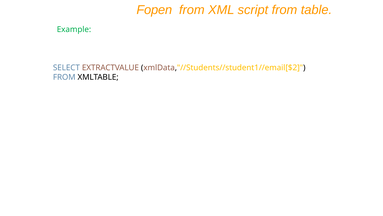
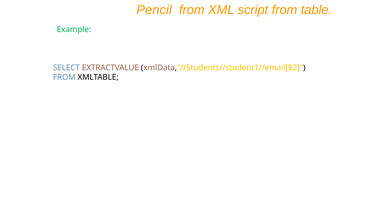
Fopen: Fopen -> Pencil
